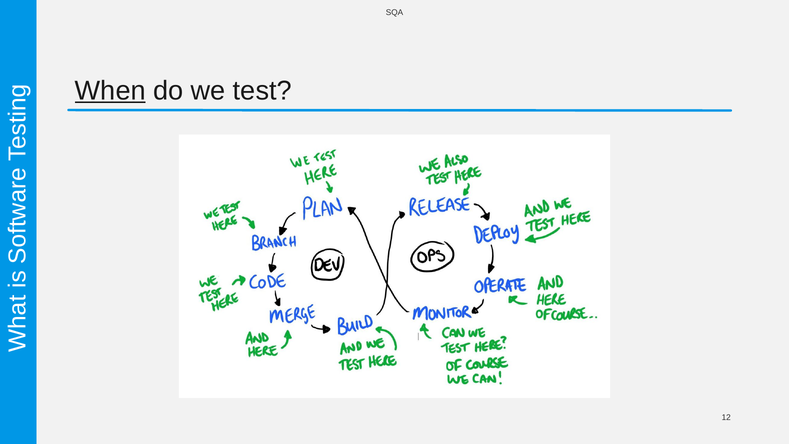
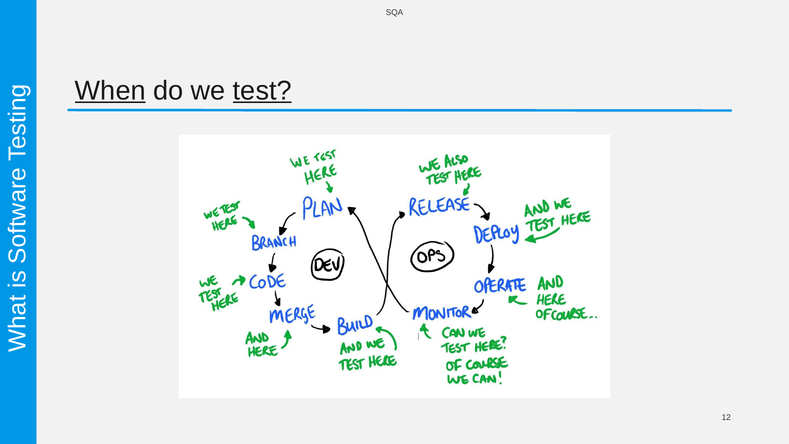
test underline: none -> present
